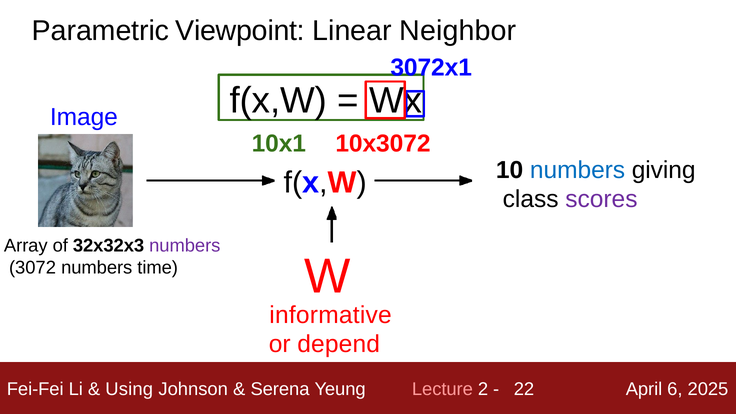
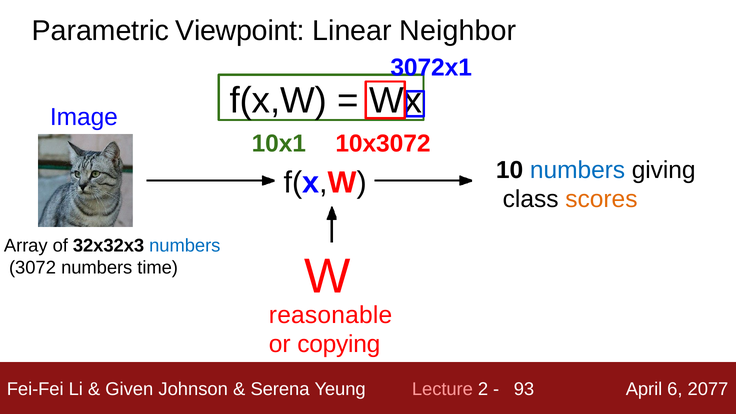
scores colour: purple -> orange
numbers at (185, 246) colour: purple -> blue
informative: informative -> reasonable
depend: depend -> copying
Using: Using -> Given
22: 22 -> 93
2025: 2025 -> 2077
